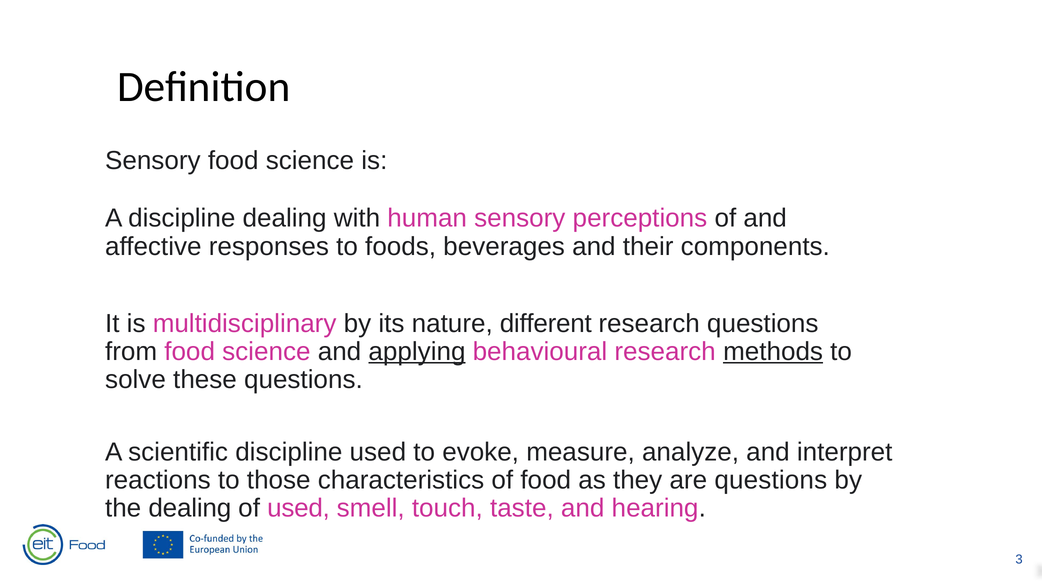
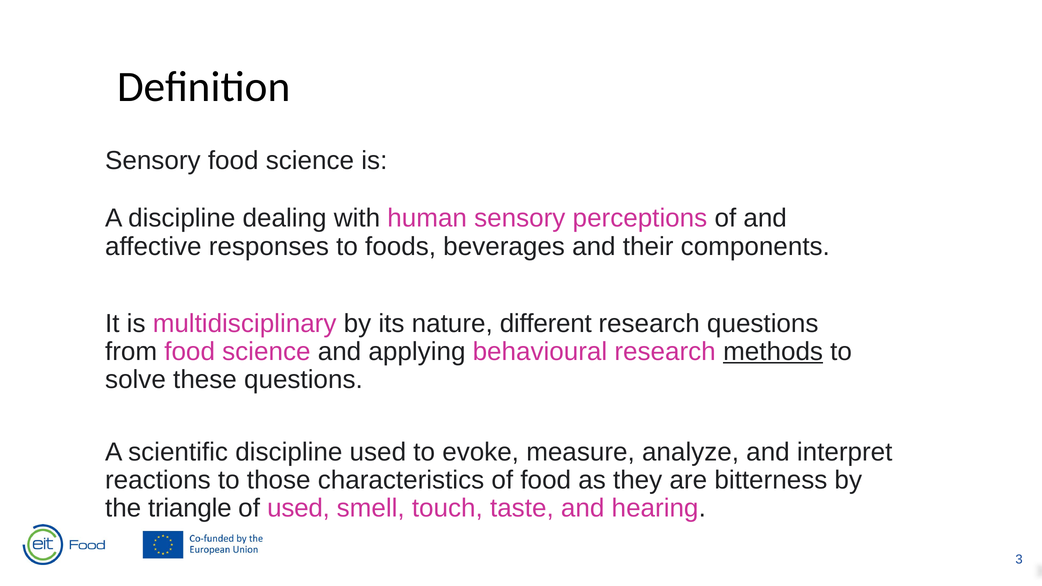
applying underline: present -> none
are questions: questions -> bitterness
the dealing: dealing -> triangle
